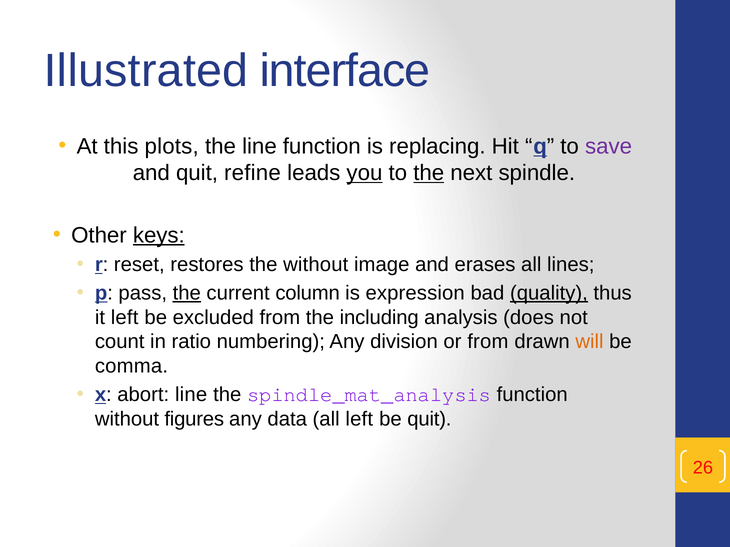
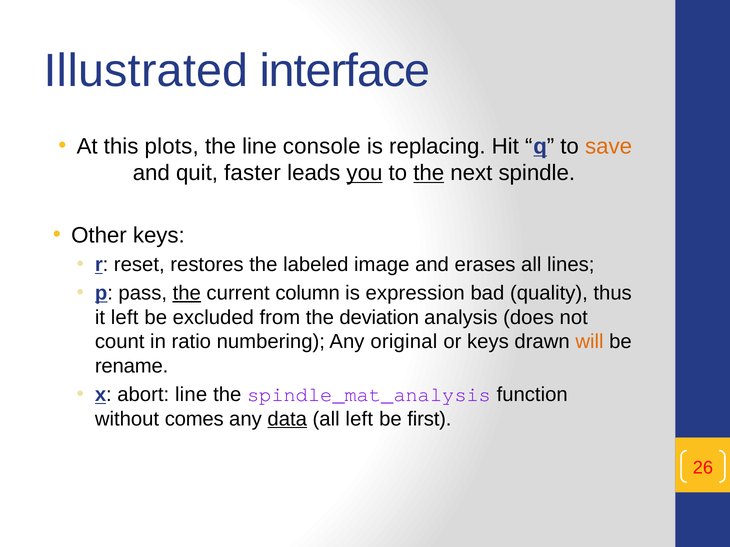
line function: function -> console
save colour: purple -> orange
refine: refine -> faster
keys at (159, 235) underline: present -> none
the without: without -> labeled
quality underline: present -> none
including: including -> deviation
division: division -> original
or from: from -> keys
comma: comma -> rename
figures: figures -> comes
data underline: none -> present
be quit: quit -> first
